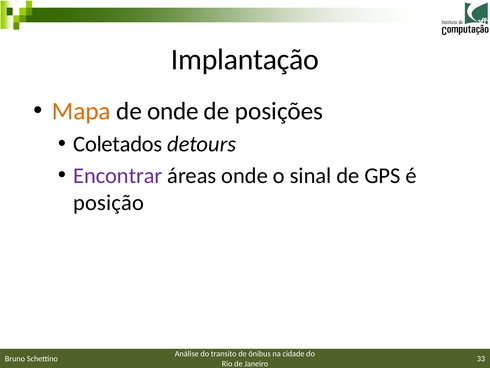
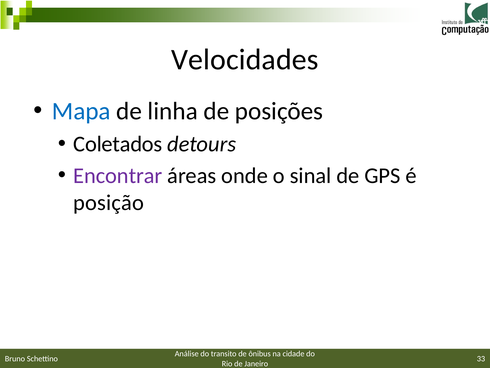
Implantação: Implantação -> Velocidades
Mapa colour: orange -> blue
de onde: onde -> linha
